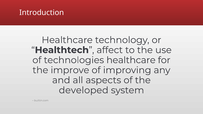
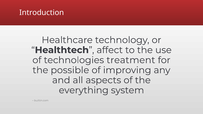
technologies healthcare: healthcare -> treatment
improve: improve -> possible
developed: developed -> everything
